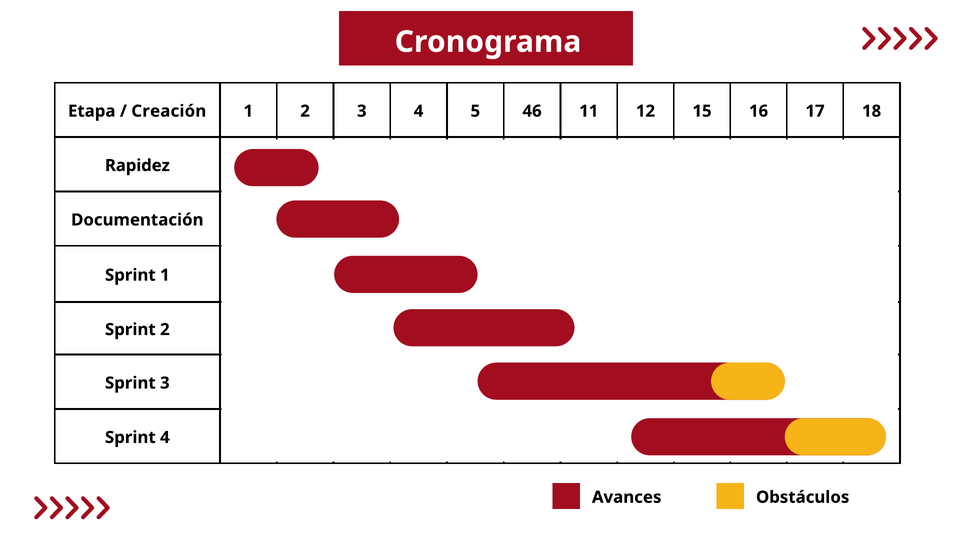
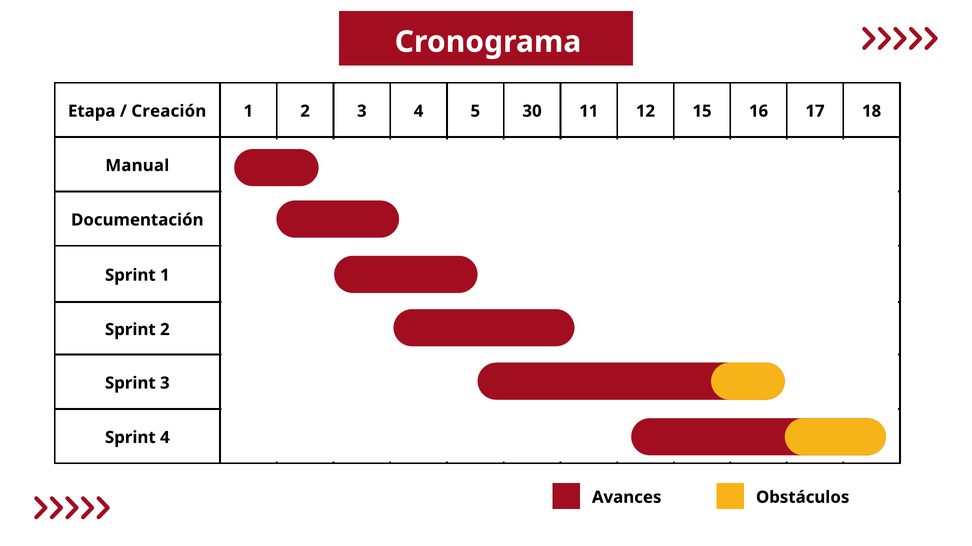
46: 46 -> 30
Rapidez: Rapidez -> Manual
